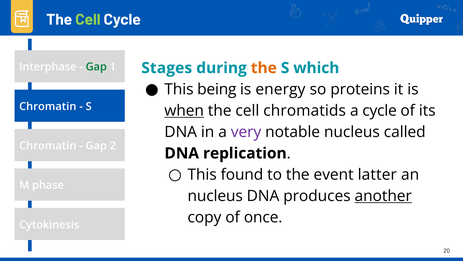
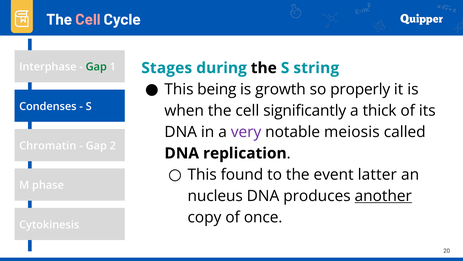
Cell at (88, 20) colour: light green -> pink
the at (264, 68) colour: orange -> black
which: which -> string
energy: energy -> growth
proteins: proteins -> properly
Chromatin at (48, 106): Chromatin -> Condenses
when underline: present -> none
chromatids: chromatids -> significantly
a cycle: cycle -> thick
notable nucleus: nucleus -> meiosis
